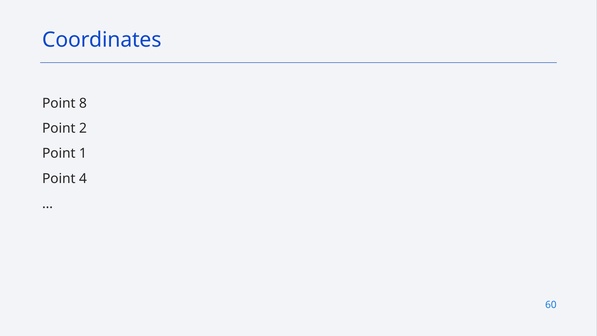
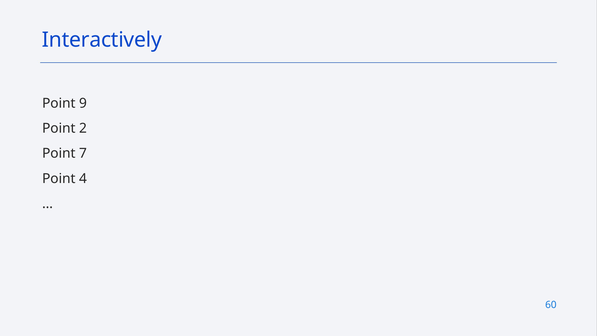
Coordinates: Coordinates -> Interactively
8: 8 -> 9
1: 1 -> 7
